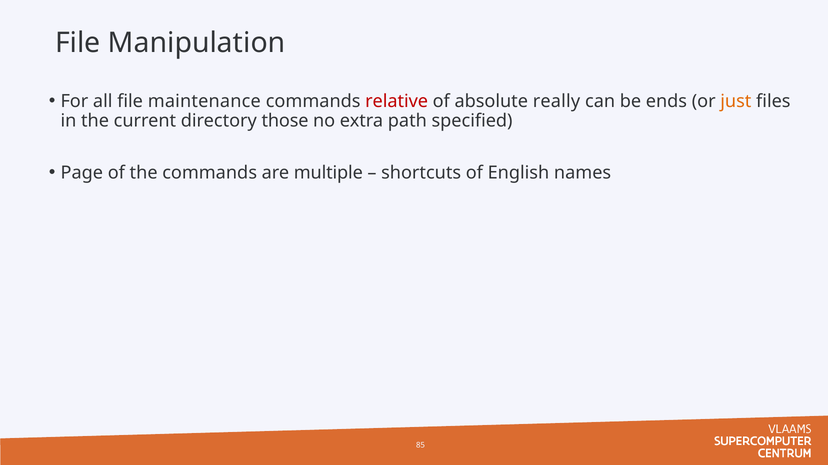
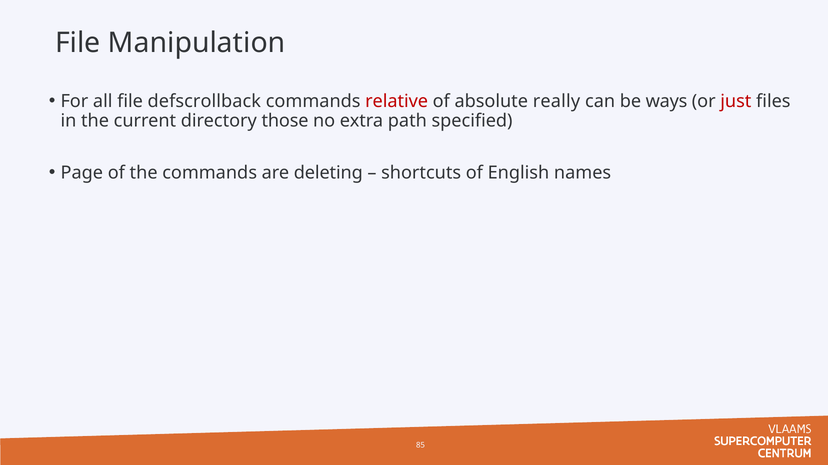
maintenance: maintenance -> defscrollback
ends: ends -> ways
just colour: orange -> red
multiple: multiple -> deleting
